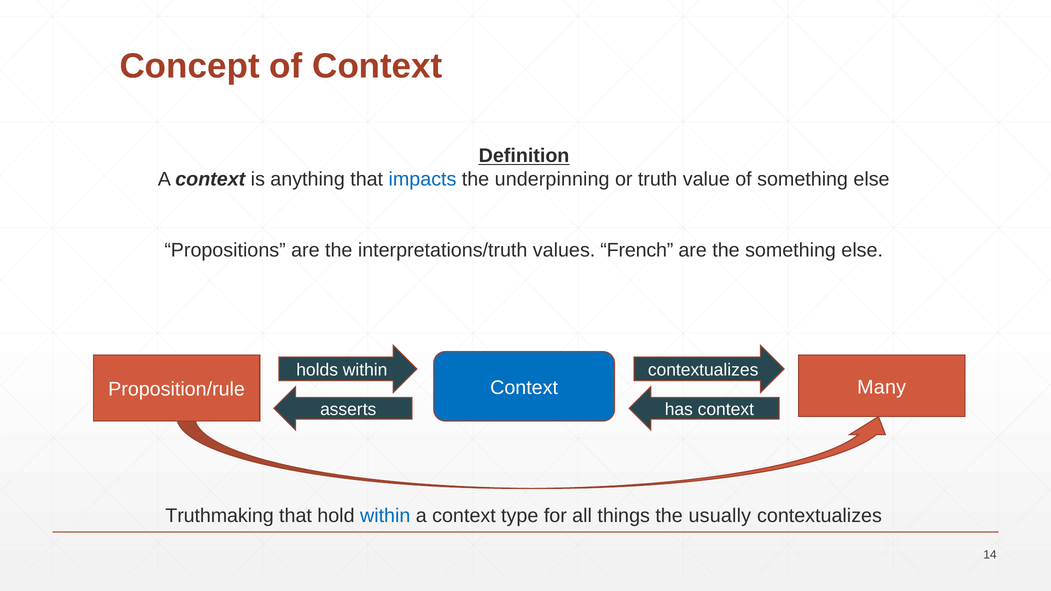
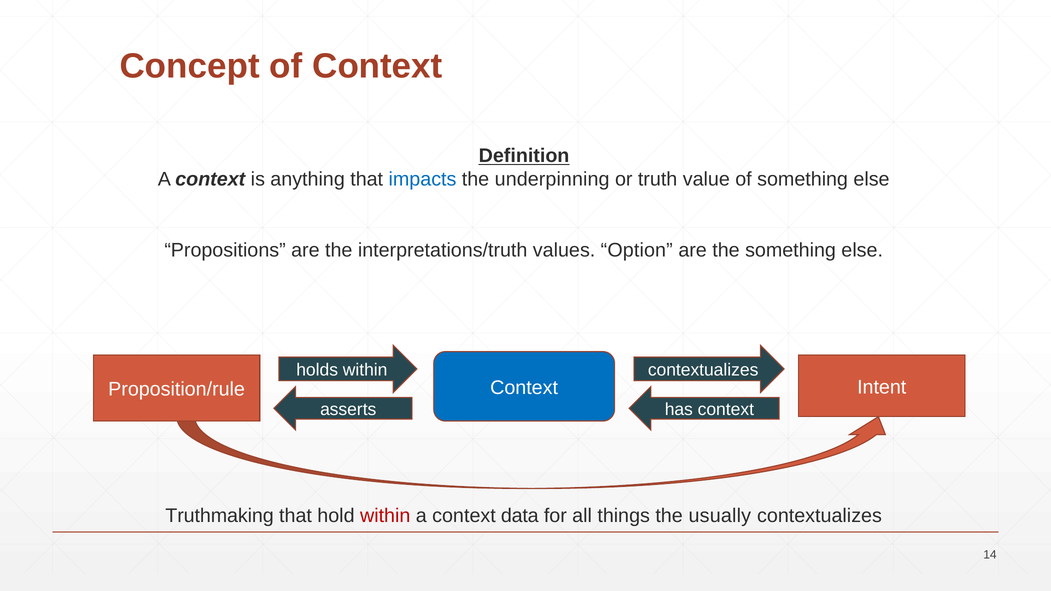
French: French -> Option
Many: Many -> Intent
within at (385, 516) colour: blue -> red
type: type -> data
